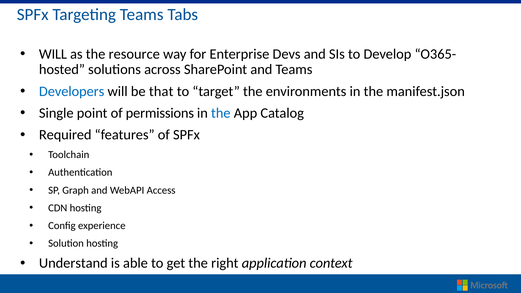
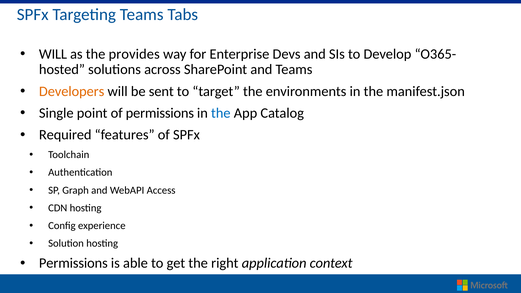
resource: resource -> provides
Developers colour: blue -> orange
that: that -> sent
Understand at (73, 263): Understand -> Permissions
